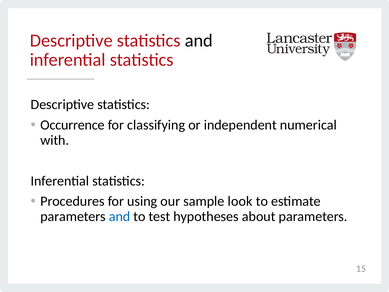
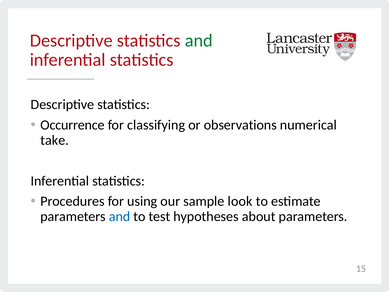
and at (199, 40) colour: black -> green
independent: independent -> observations
with: with -> take
